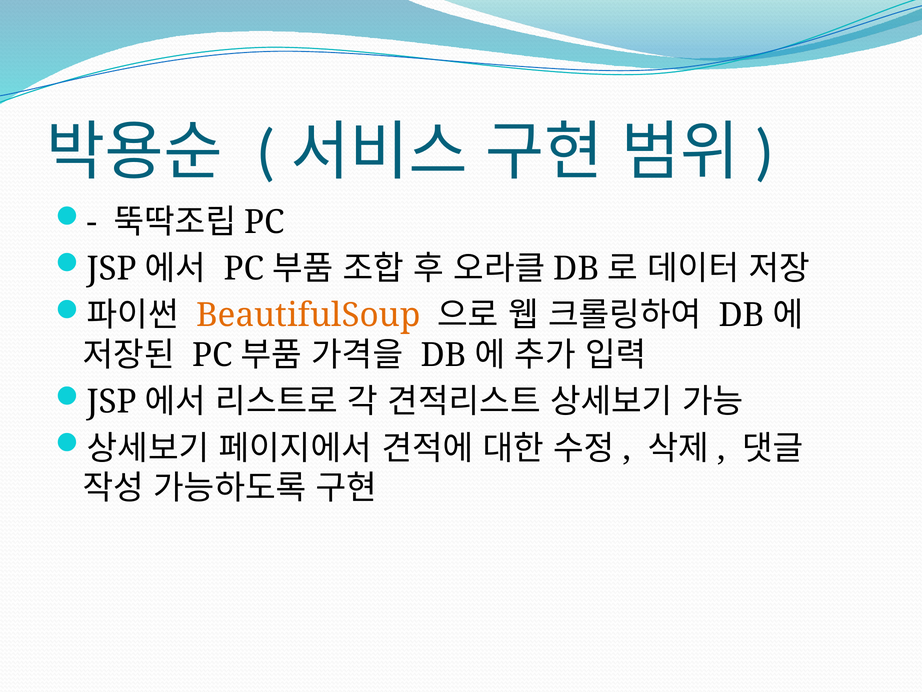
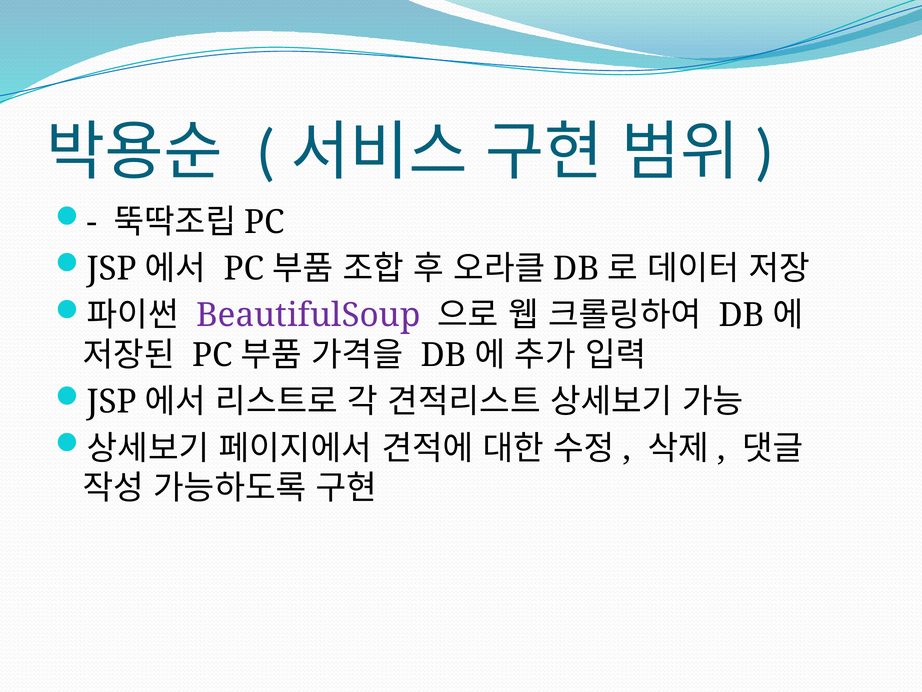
BeautifulSoup colour: orange -> purple
